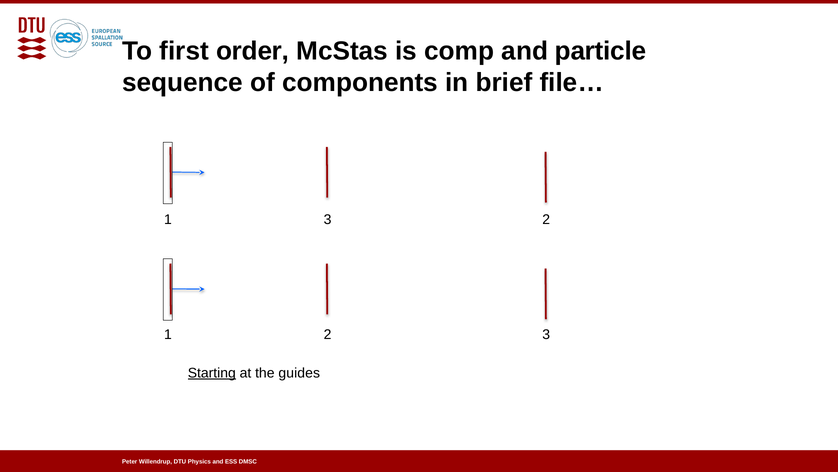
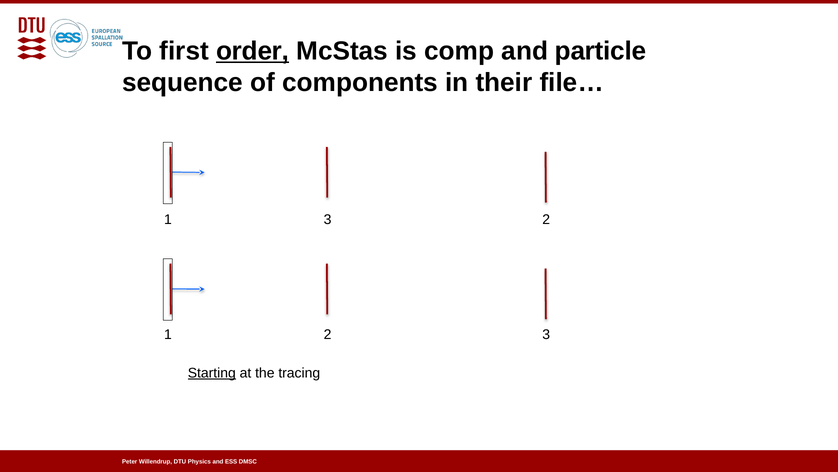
order underline: none -> present
brief: brief -> their
guides: guides -> tracing
